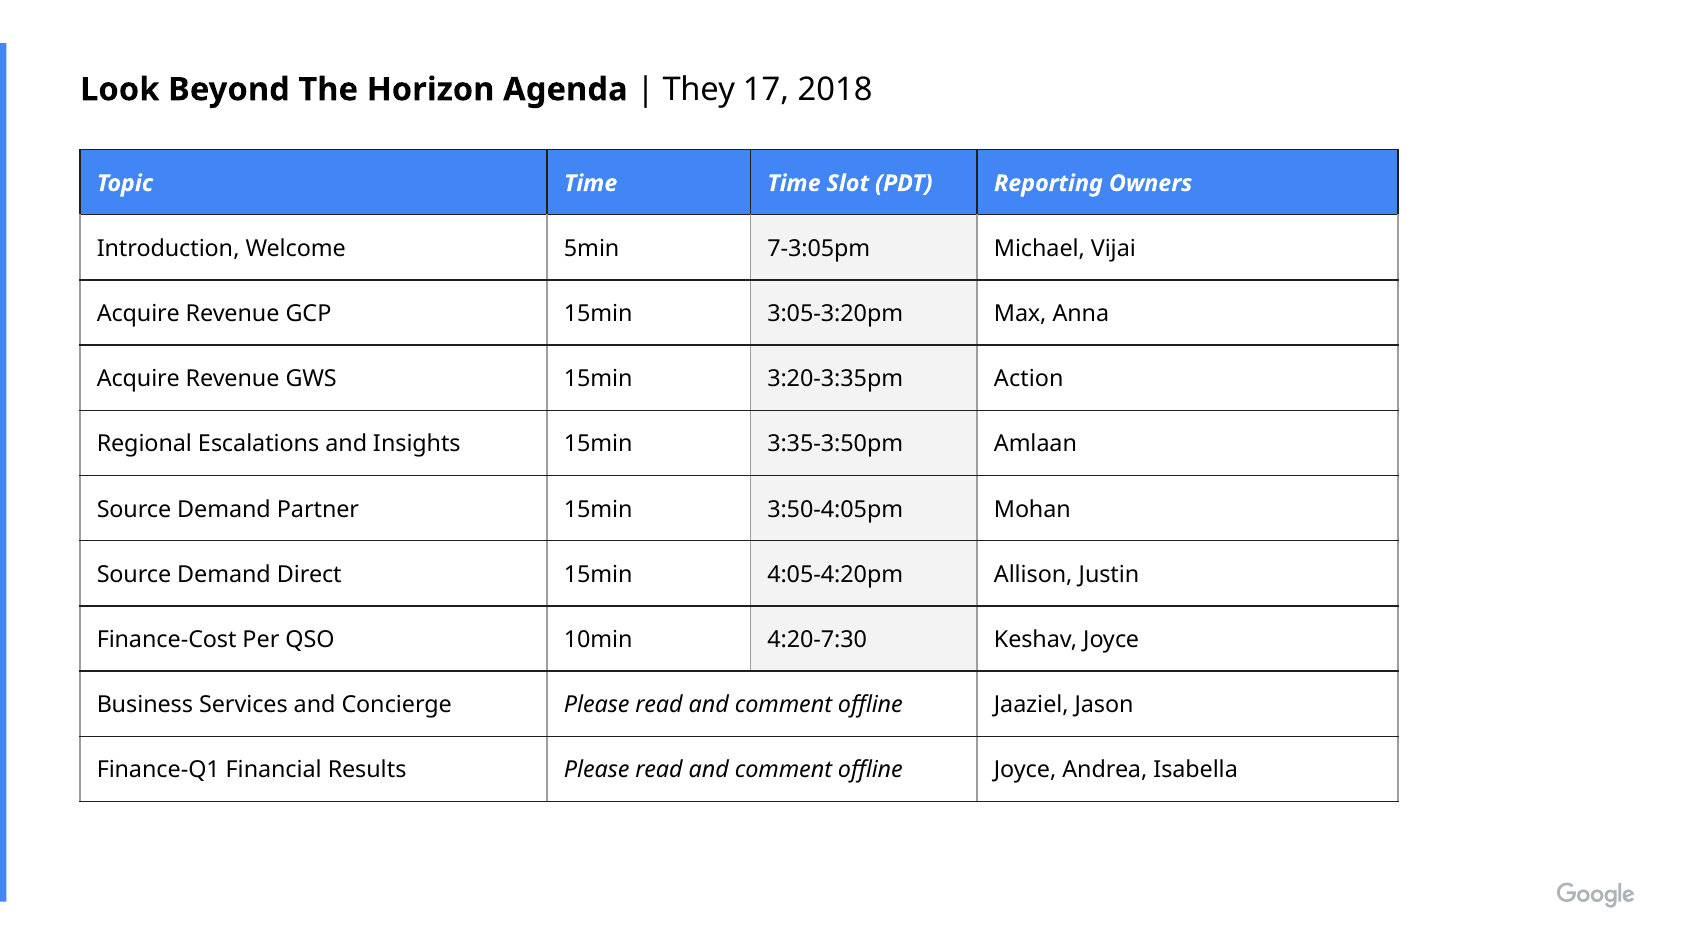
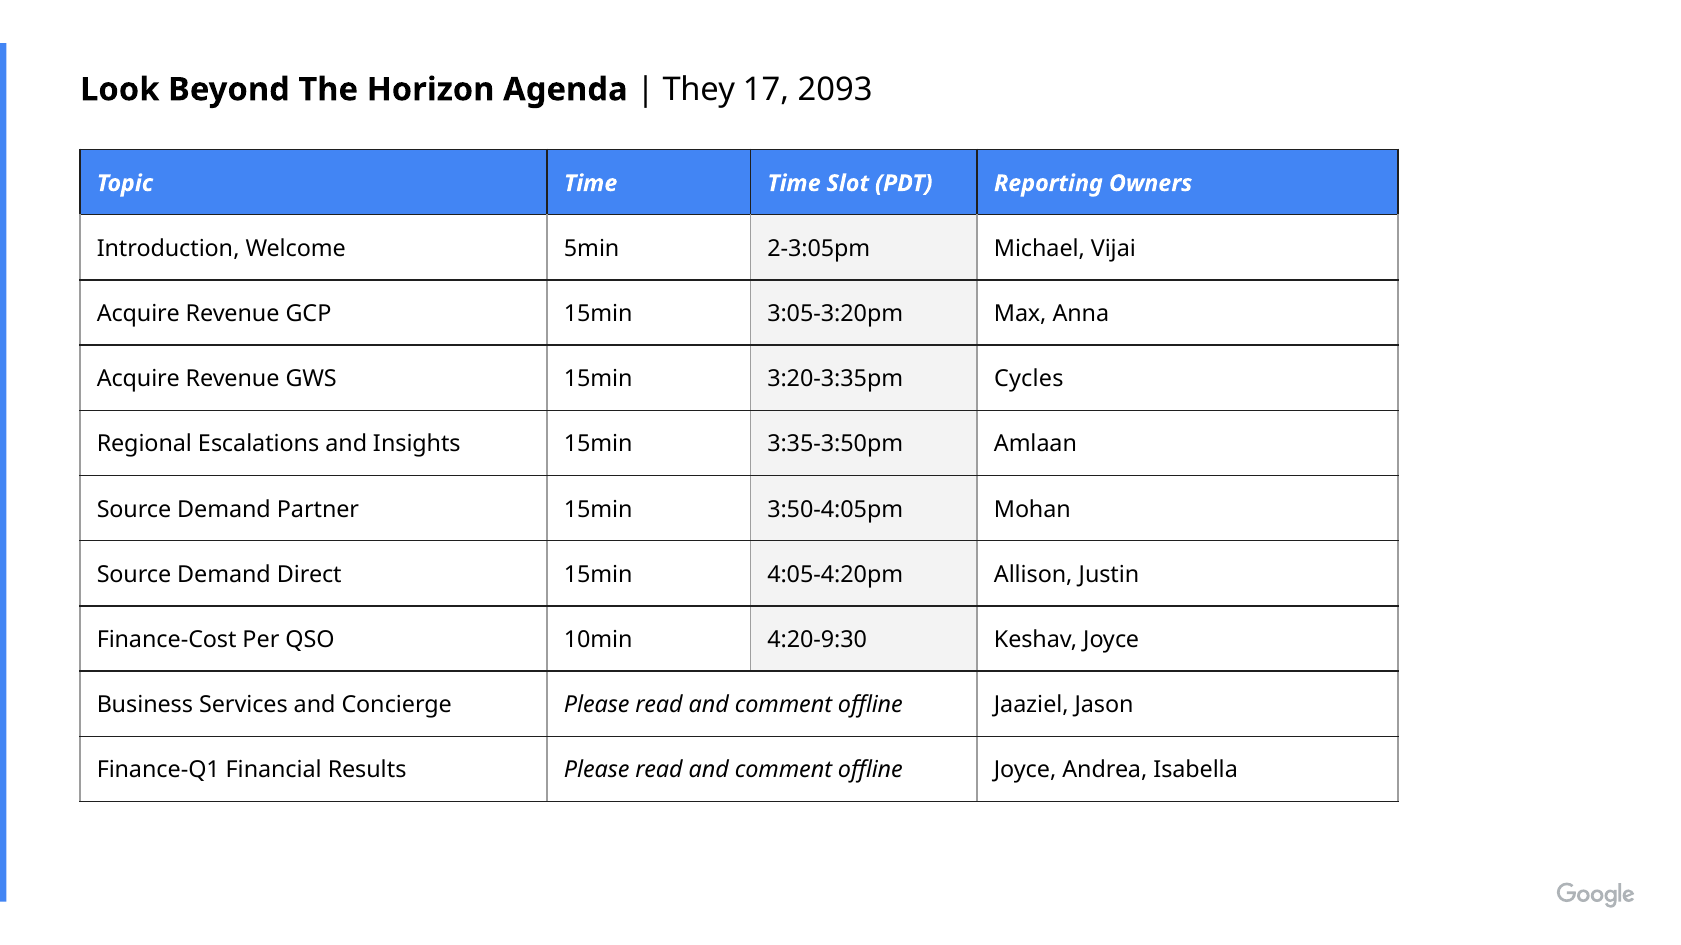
2018: 2018 -> 2093
7-3:05pm: 7-3:05pm -> 2-3:05pm
Action: Action -> Cycles
4:20-7:30: 4:20-7:30 -> 4:20-9:30
